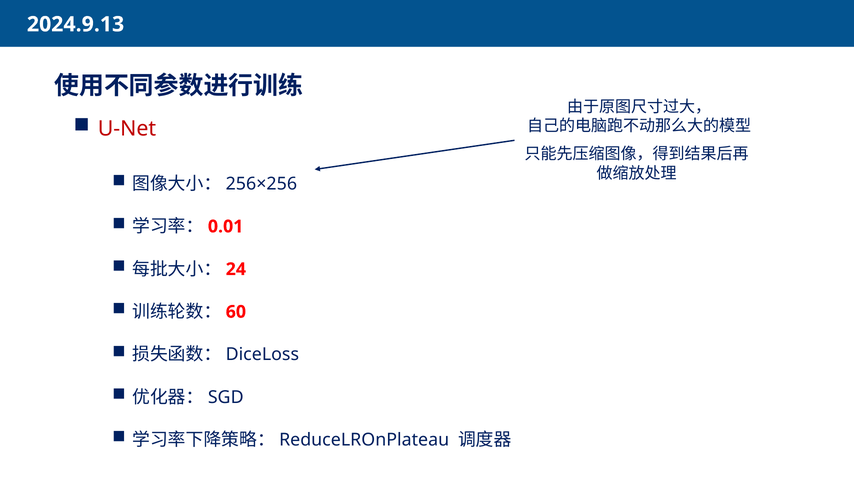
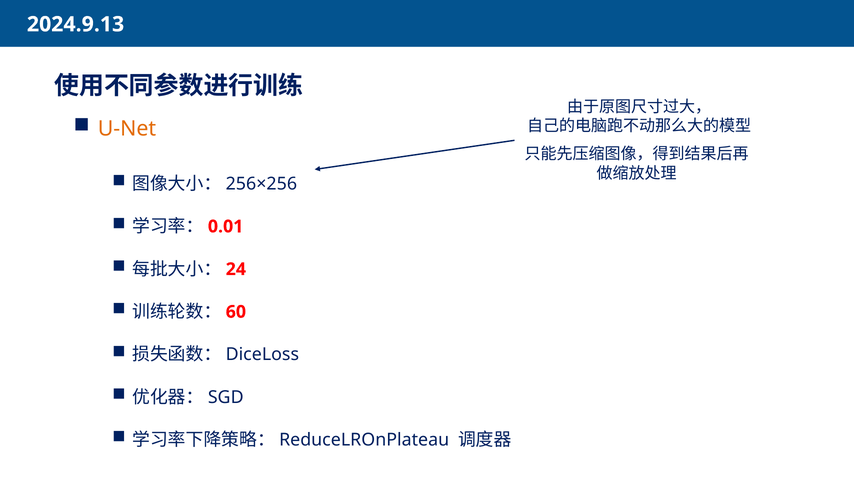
U-Net colour: red -> orange
